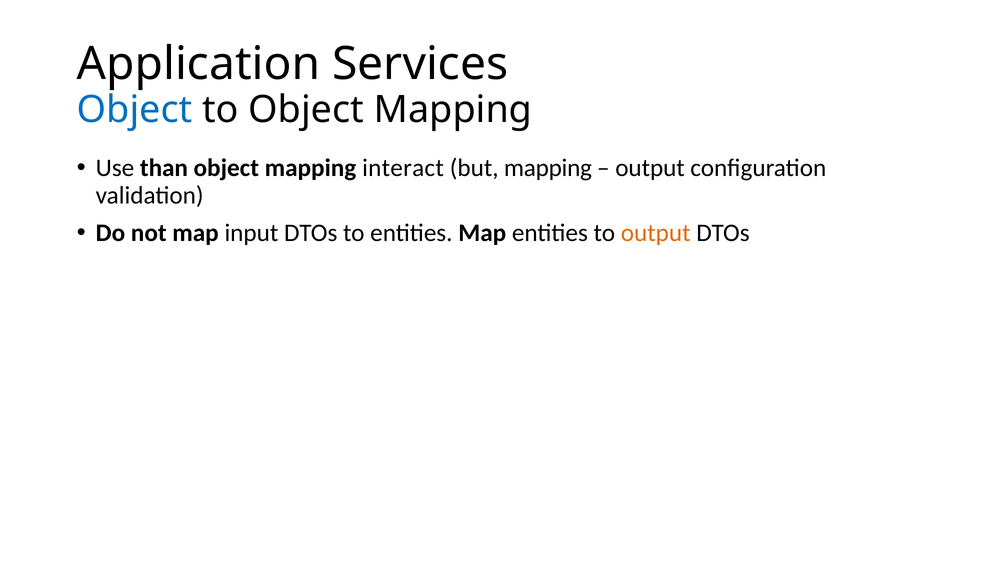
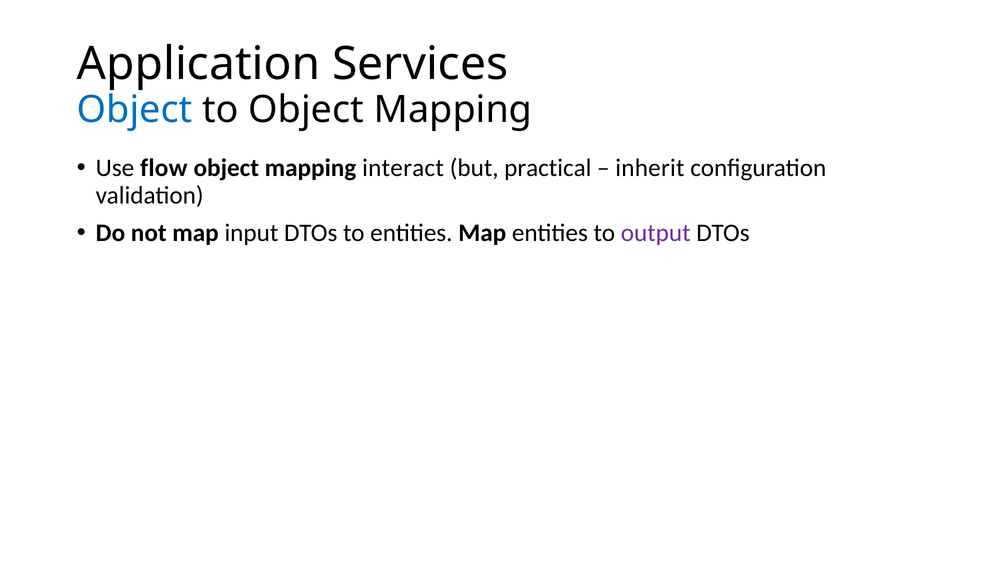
than: than -> flow
but mapping: mapping -> practical
output at (650, 168): output -> inherit
output at (656, 233) colour: orange -> purple
